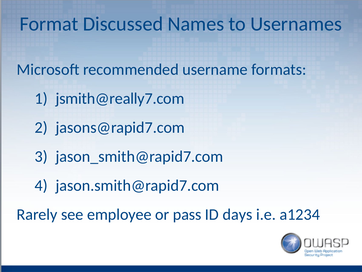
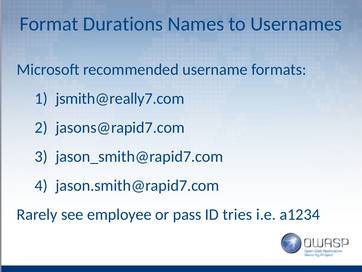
Discussed: Discussed -> Durations
days: days -> tries
